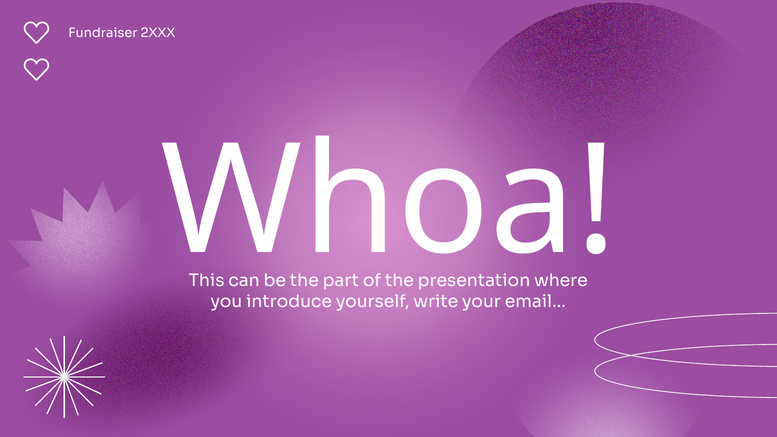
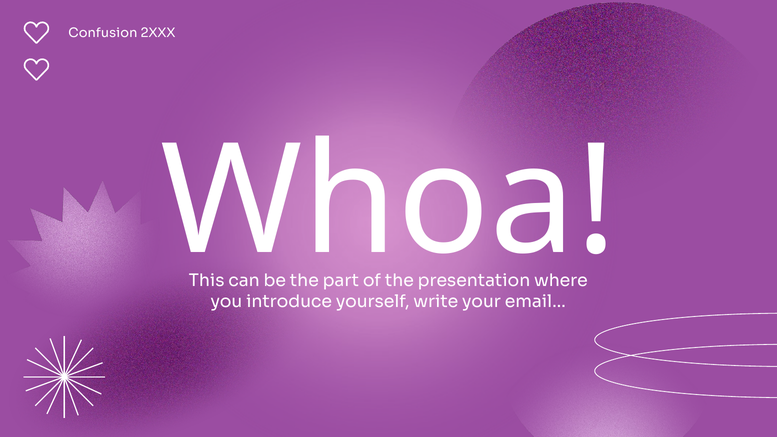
Fundraiser: Fundraiser -> Confusion
